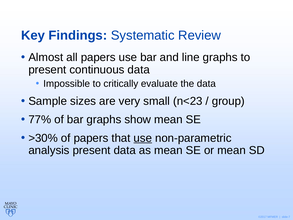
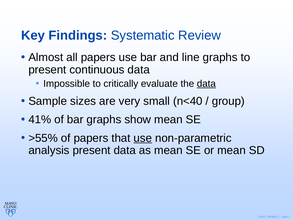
data at (206, 84) underline: none -> present
n<23: n<23 -> n<40
77%: 77% -> 41%
>30%: >30% -> >55%
